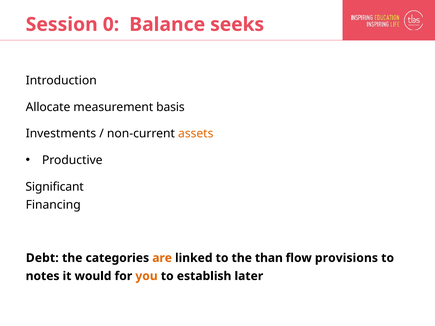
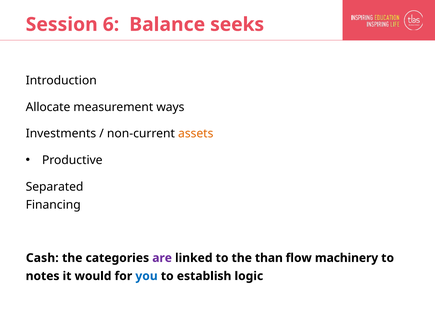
0: 0 -> 6
basis: basis -> ways
Significant: Significant -> Separated
Debt: Debt -> Cash
are colour: orange -> purple
provisions: provisions -> machinery
you colour: orange -> blue
later: later -> logic
